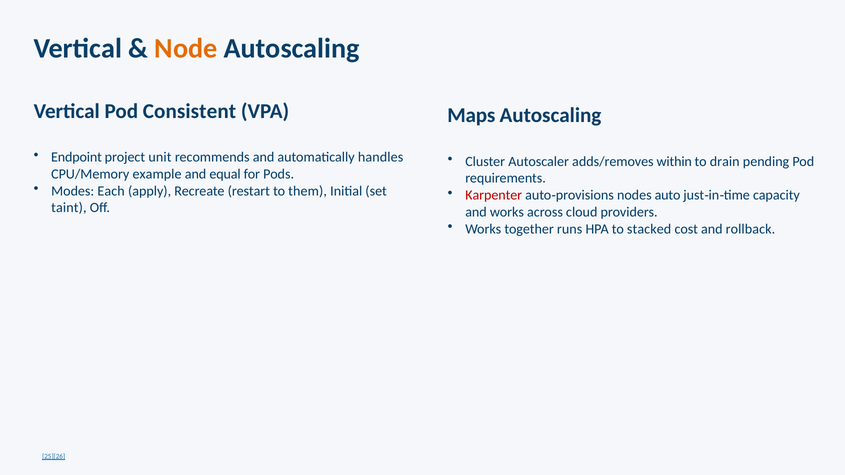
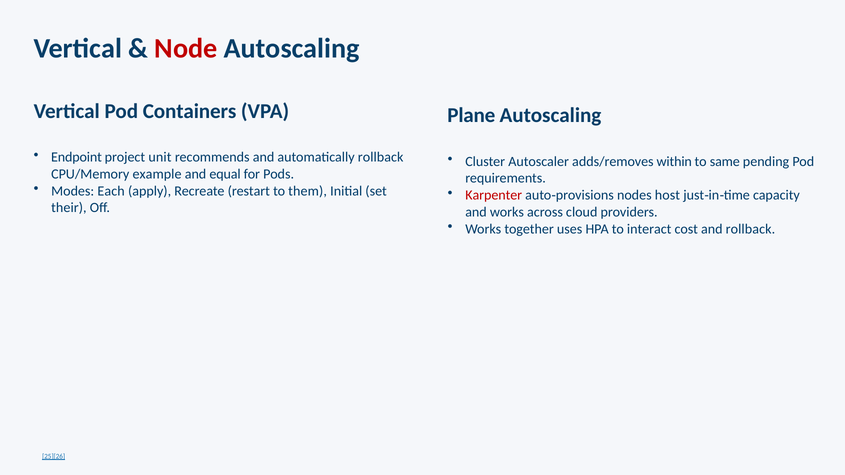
Node colour: orange -> red
Consistent: Consistent -> Containers
Maps: Maps -> Plane
automatically handles: handles -> rollback
drain: drain -> same
nodes auto: auto -> host
taint: taint -> their
runs: runs -> uses
stacked: stacked -> interact
